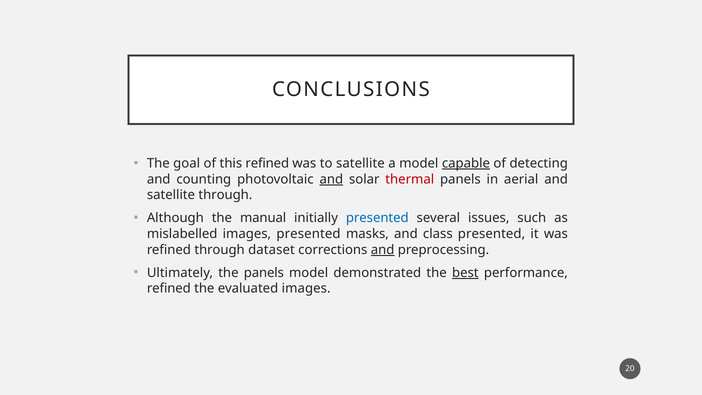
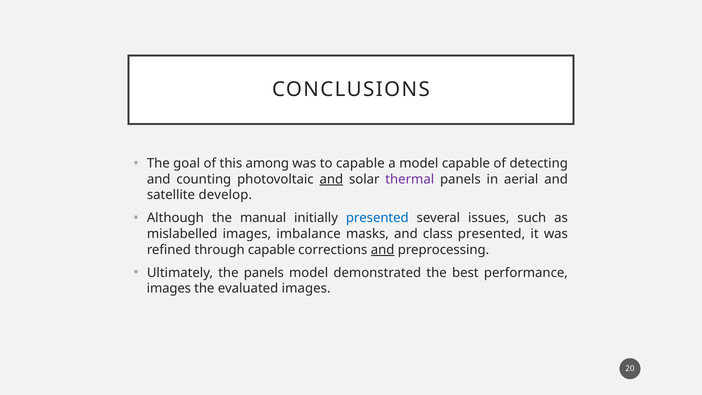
this refined: refined -> among
to satellite: satellite -> capable
capable at (466, 163) underline: present -> none
thermal colour: red -> purple
satellite through: through -> develop
images presented: presented -> imbalance
through dataset: dataset -> capable
best underline: present -> none
refined at (169, 289): refined -> images
